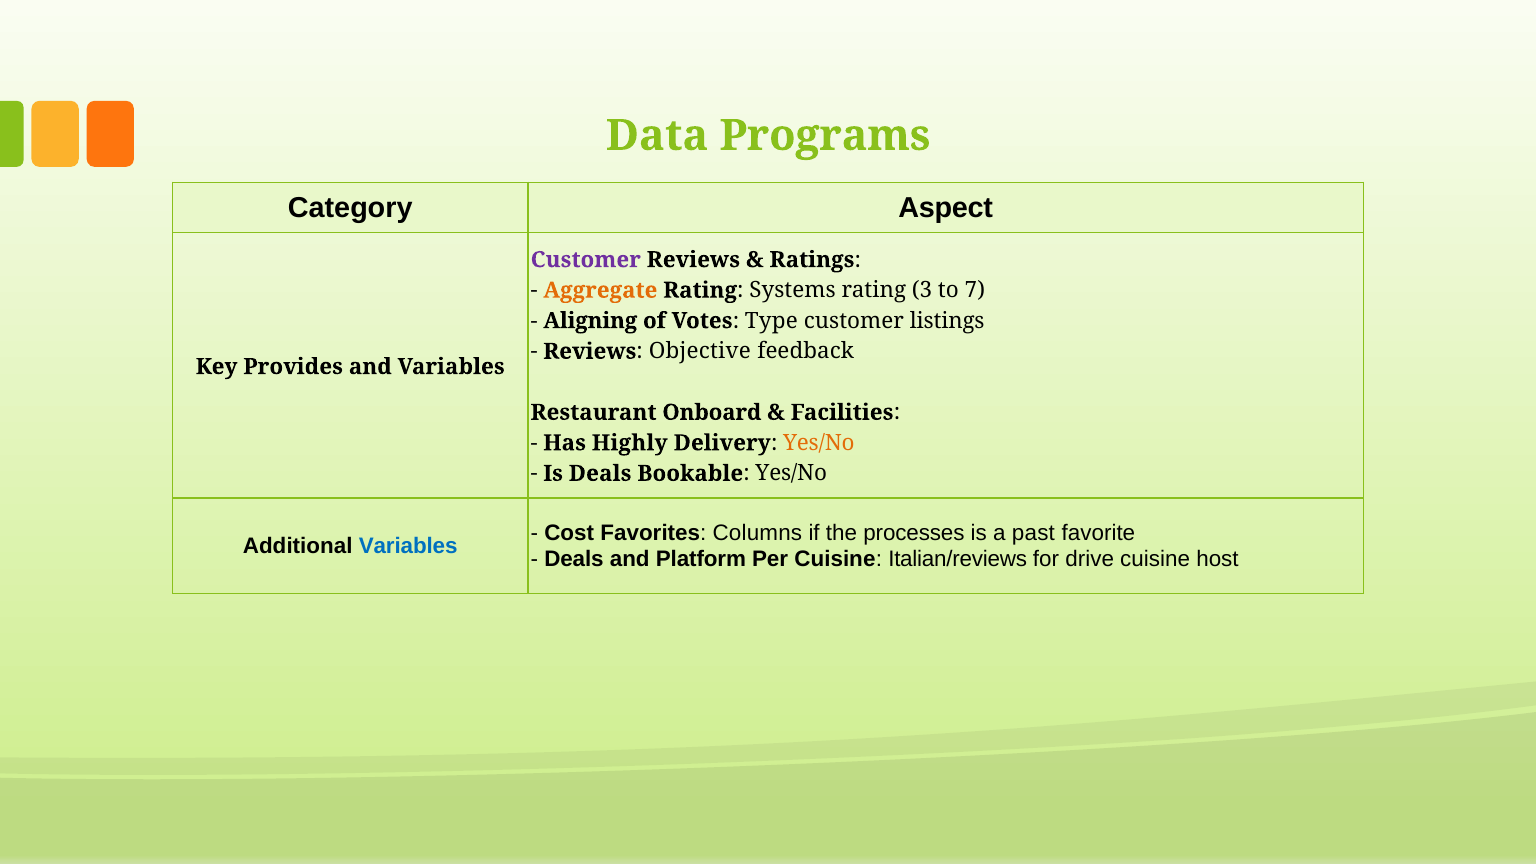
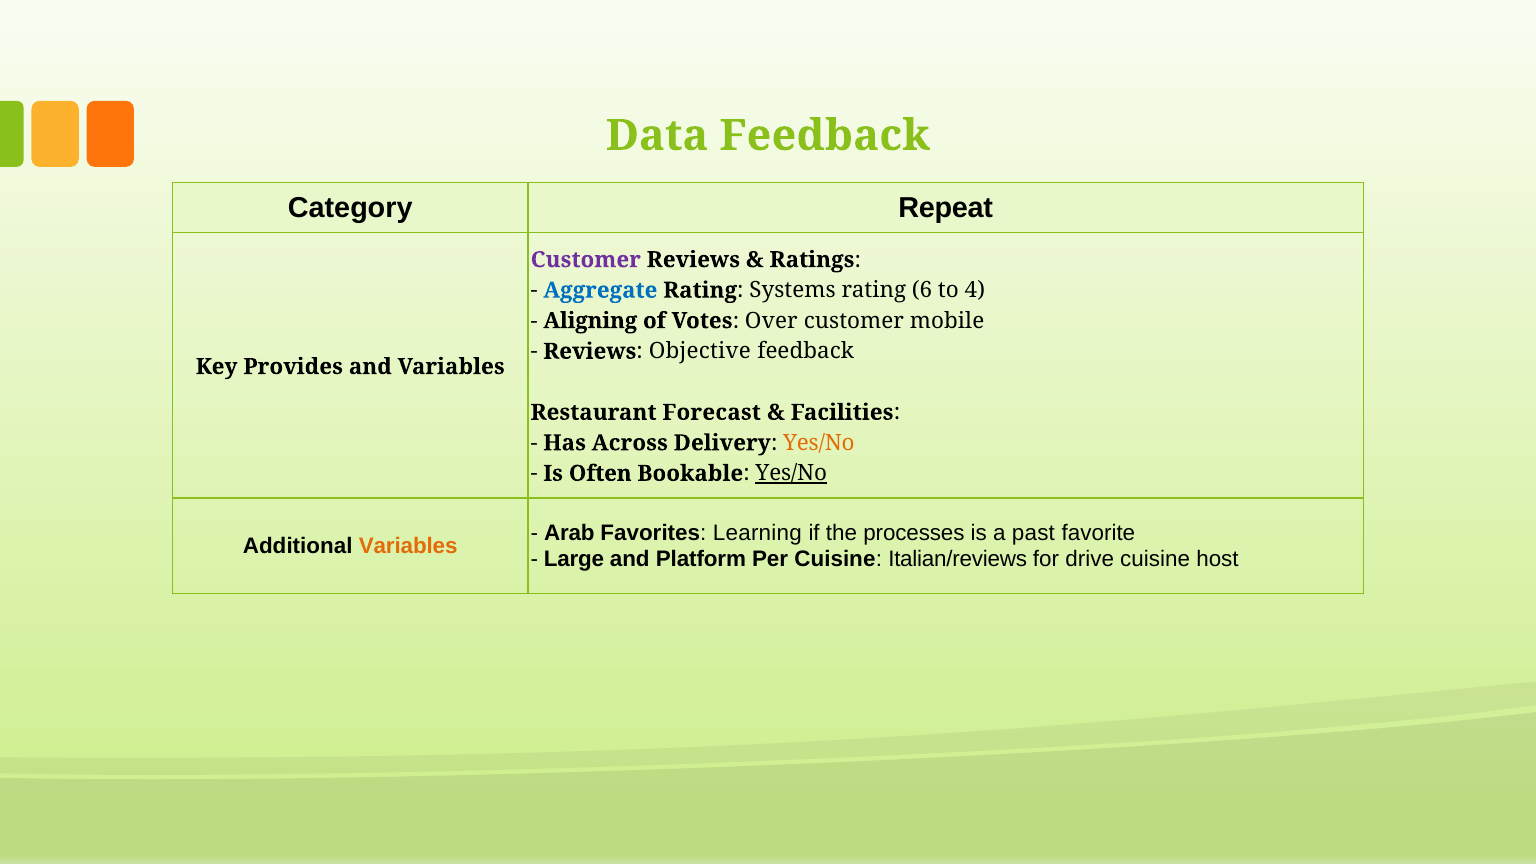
Data Programs: Programs -> Feedback
Aspect: Aspect -> Repeat
Aggregate colour: orange -> blue
3: 3 -> 6
7: 7 -> 4
Type: Type -> Over
listings: listings -> mobile
Onboard: Onboard -> Forecast
Highly: Highly -> Across
Is Deals: Deals -> Often
Yes/No at (791, 474) underline: none -> present
Cost: Cost -> Arab
Columns: Columns -> Learning
Variables at (408, 546) colour: blue -> orange
Deals at (574, 559): Deals -> Large
